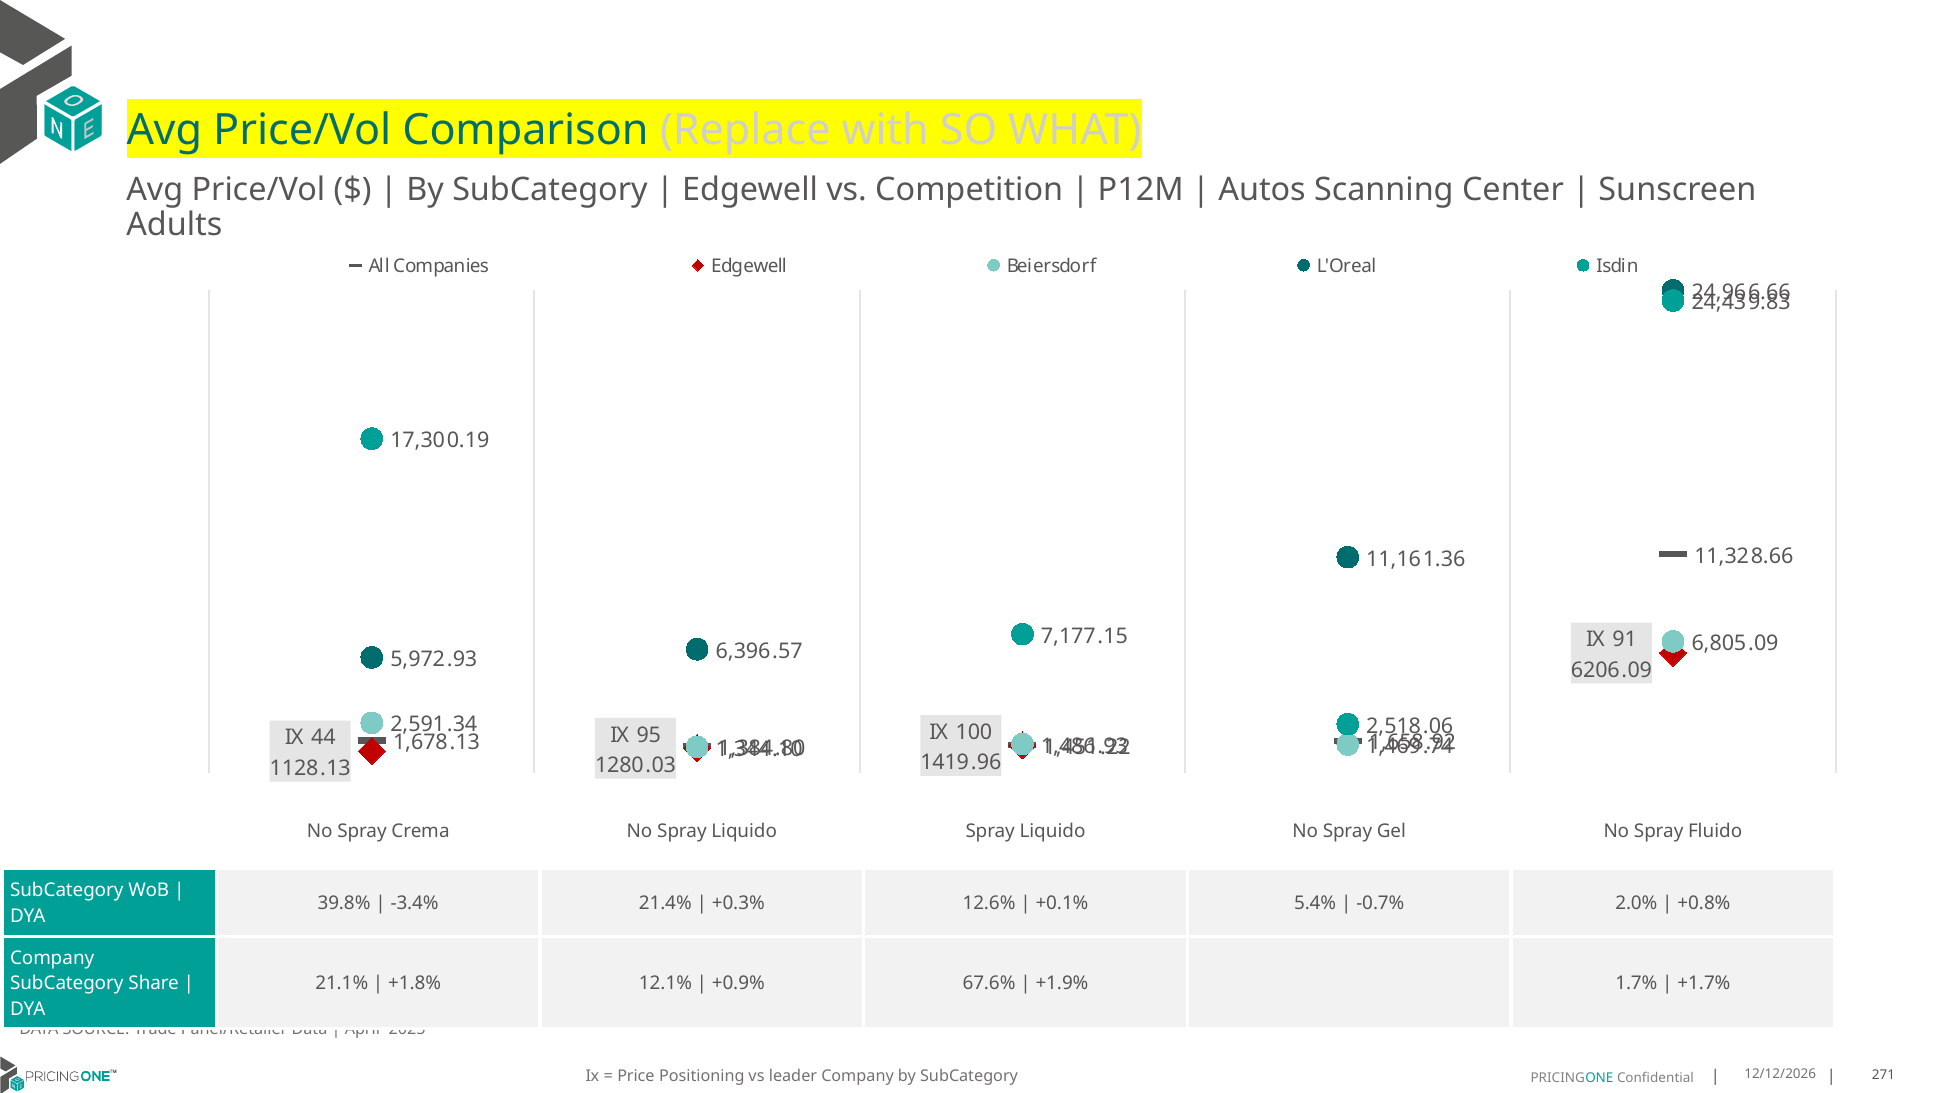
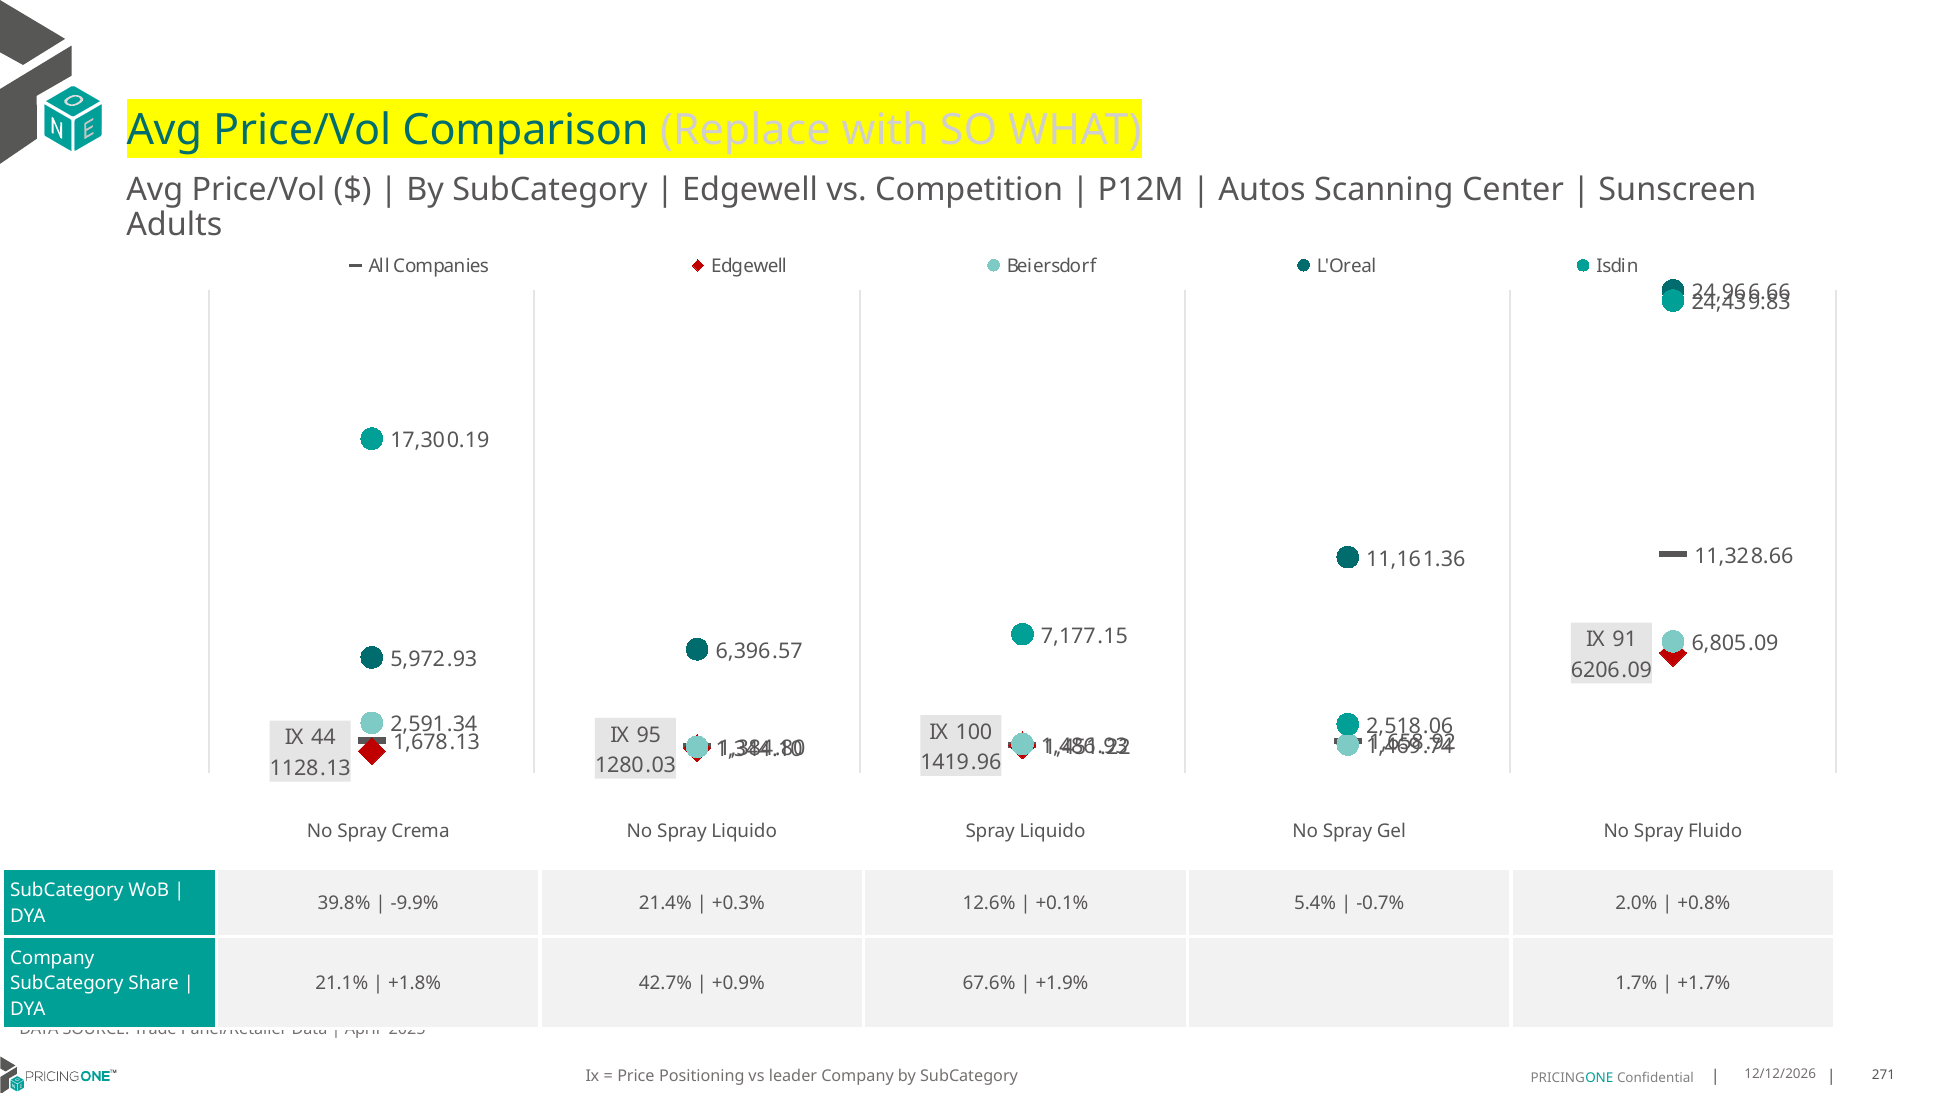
-3.4%: -3.4% -> -9.9%
12.1%: 12.1% -> 42.7%
